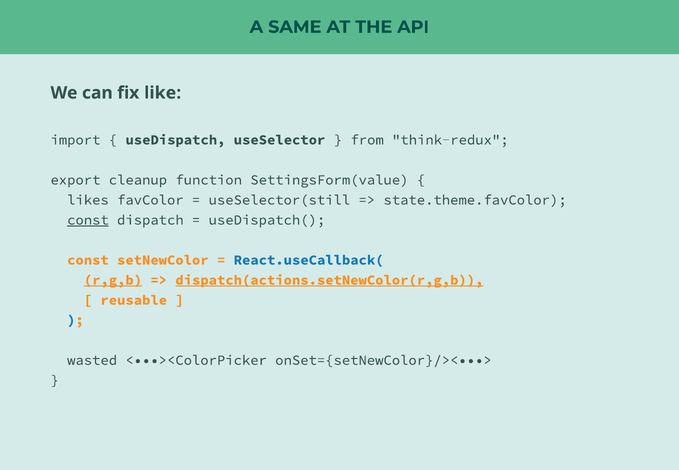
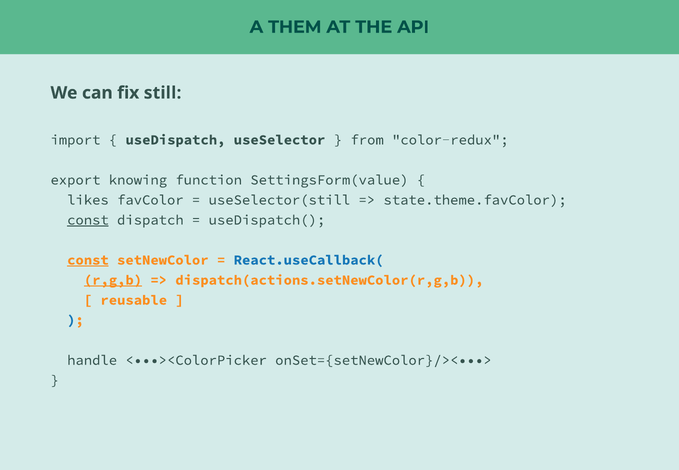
SAME: SAME -> THEM
like: like -> still
think-redux: think-redux -> color-redux
cleanup: cleanup -> knowing
const at (88, 260) underline: none -> present
dispatch(actions.setNewColor(r,g,b underline: present -> none
wasted: wasted -> handle
